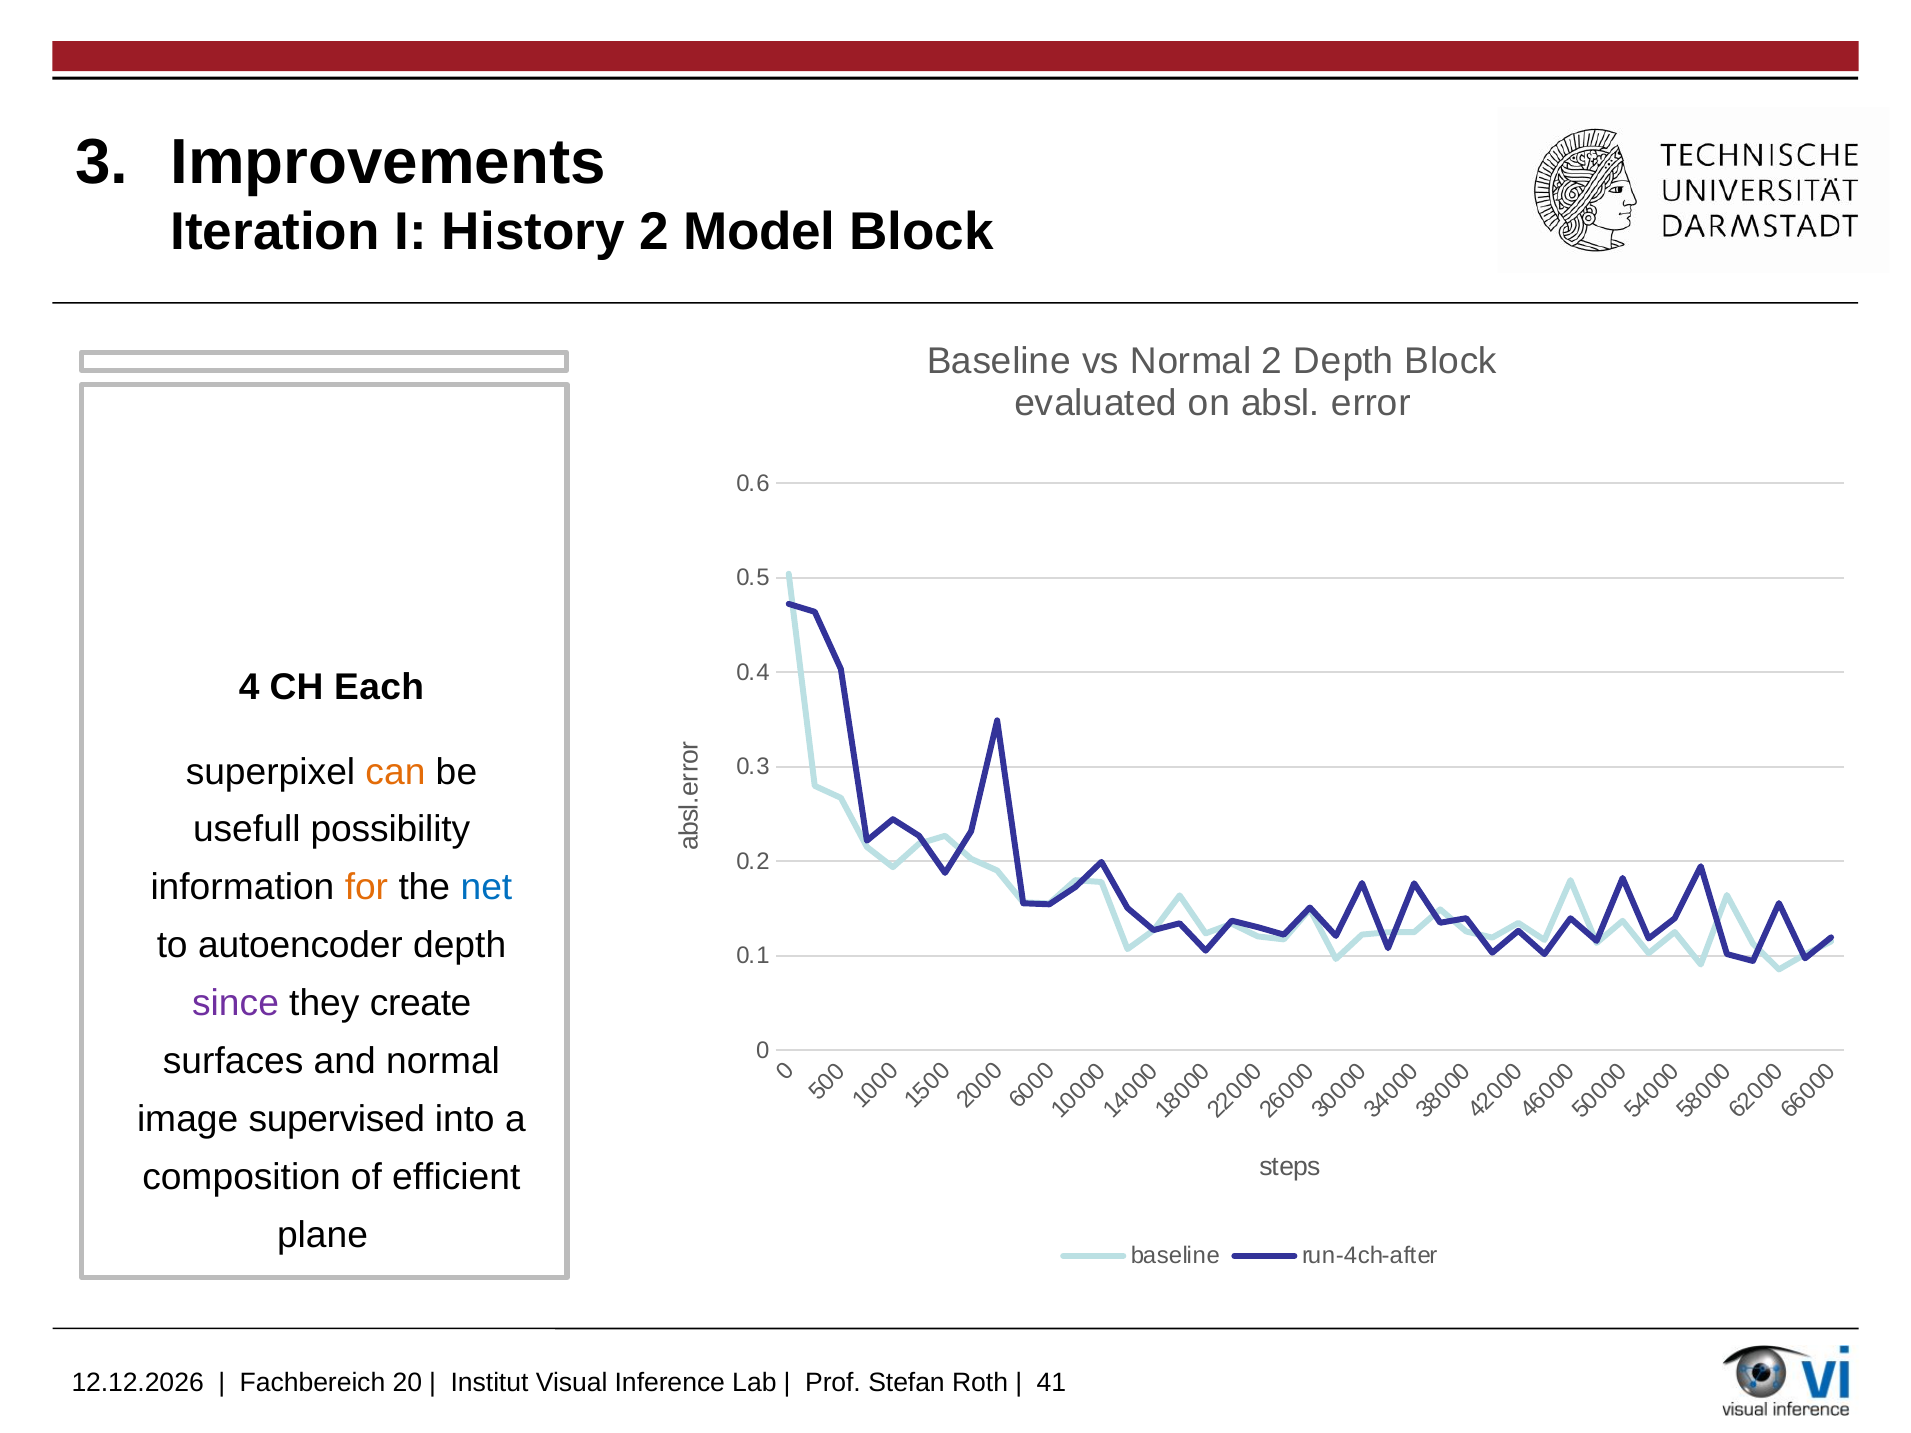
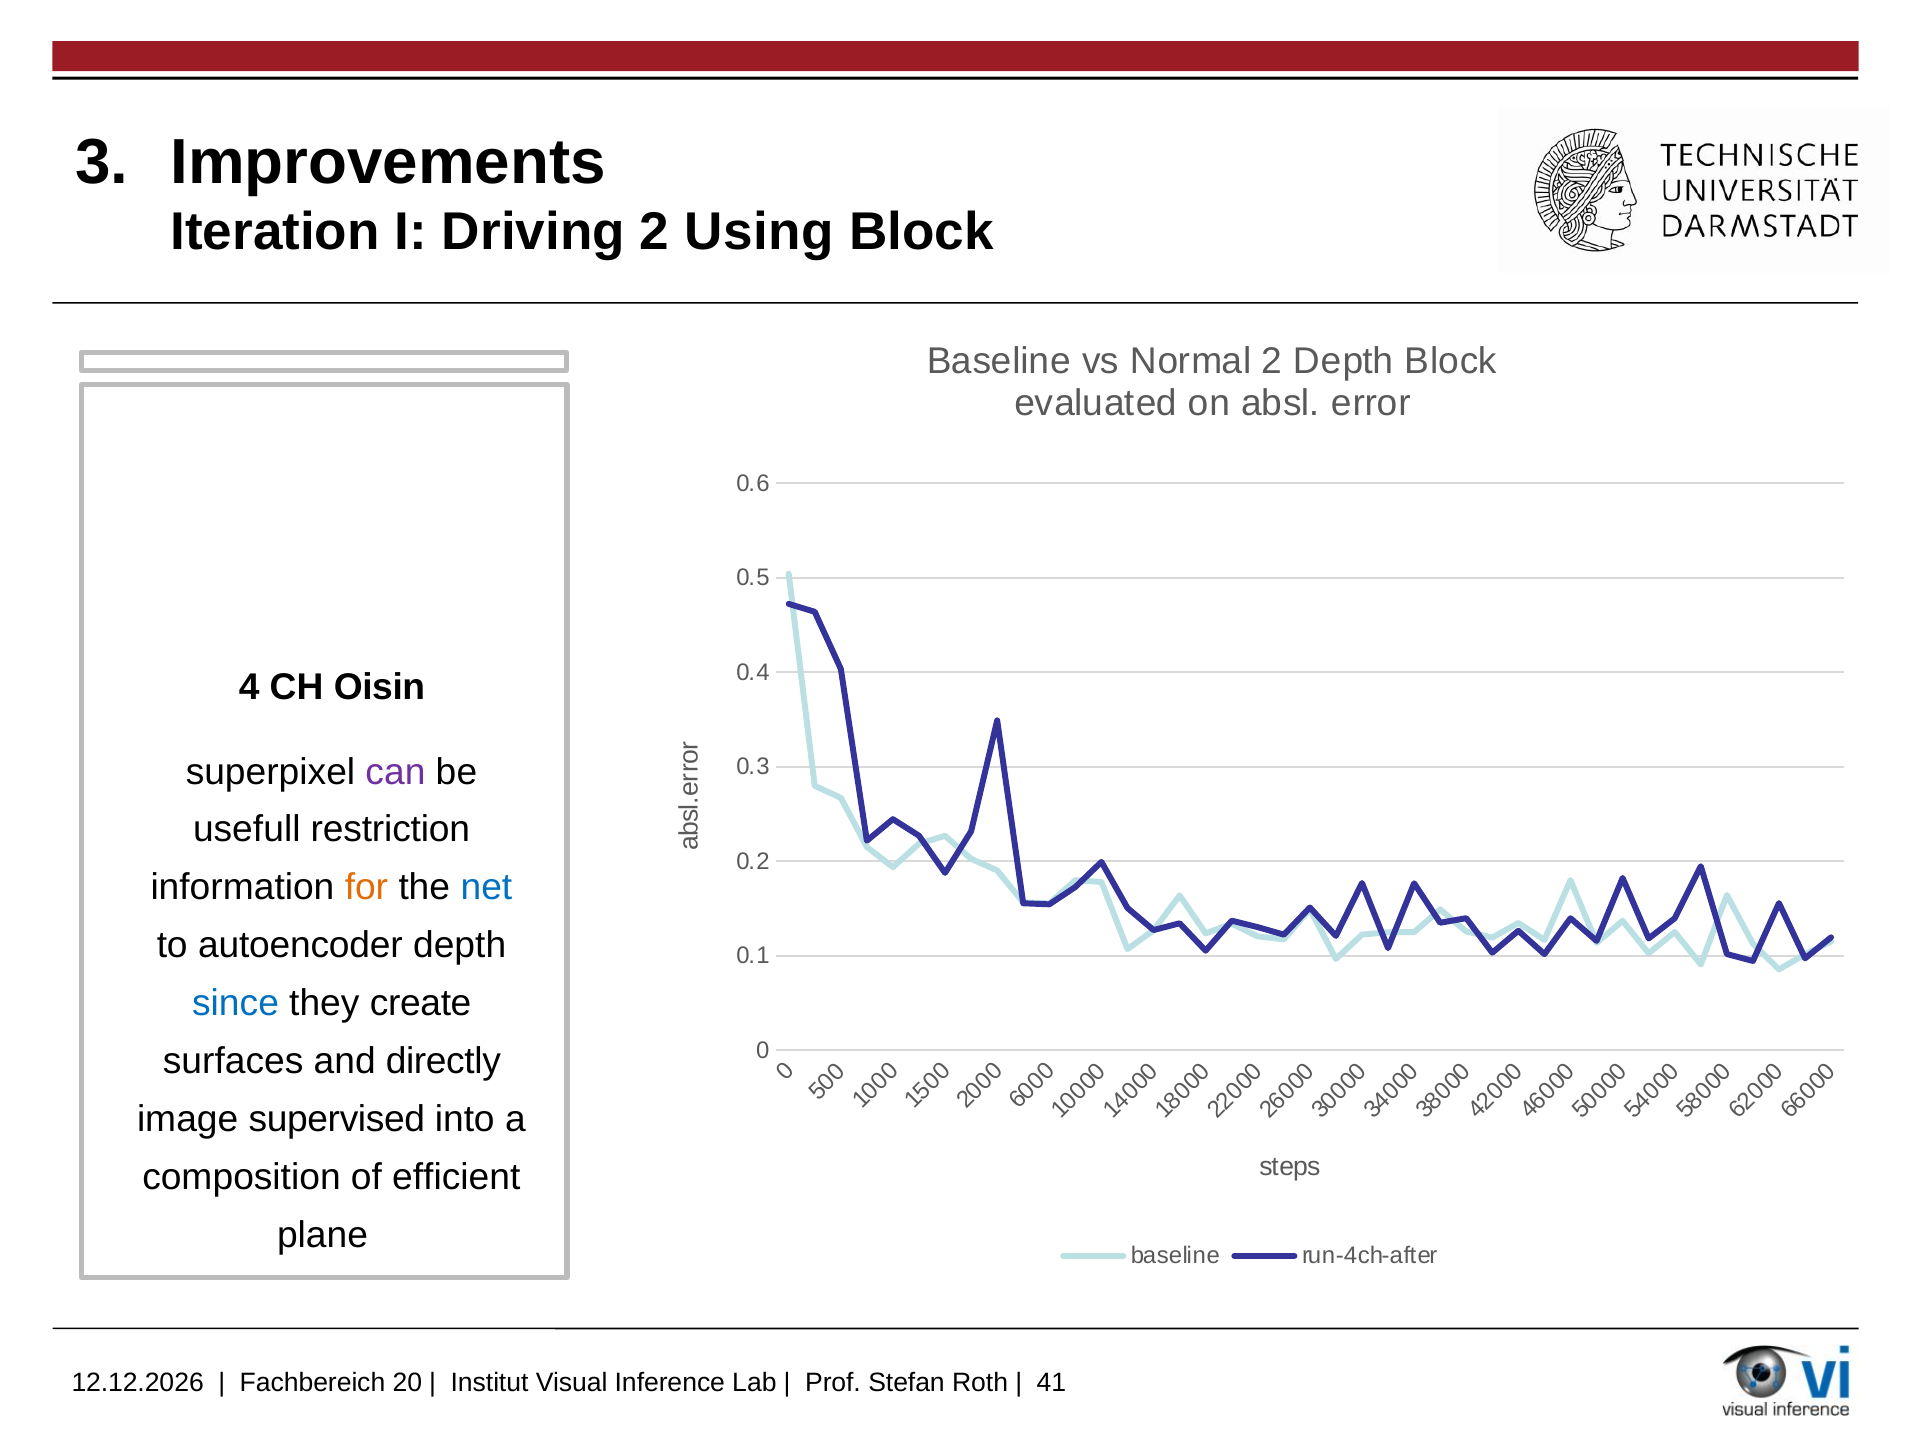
History: History -> Driving
Model: Model -> Using
Each: Each -> Oisin
can colour: orange -> purple
possibility: possibility -> restriction
since colour: purple -> blue
and normal: normal -> directly
